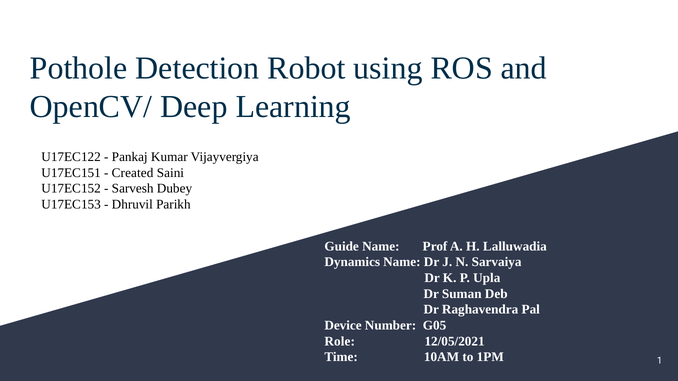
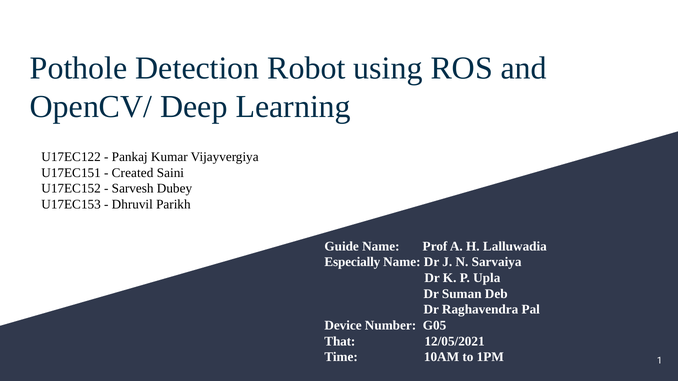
Dynamics: Dynamics -> Especially
Role: Role -> That
